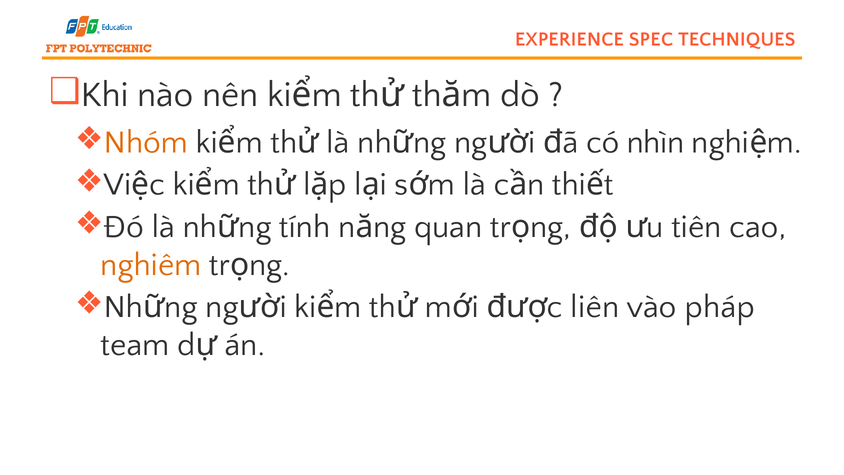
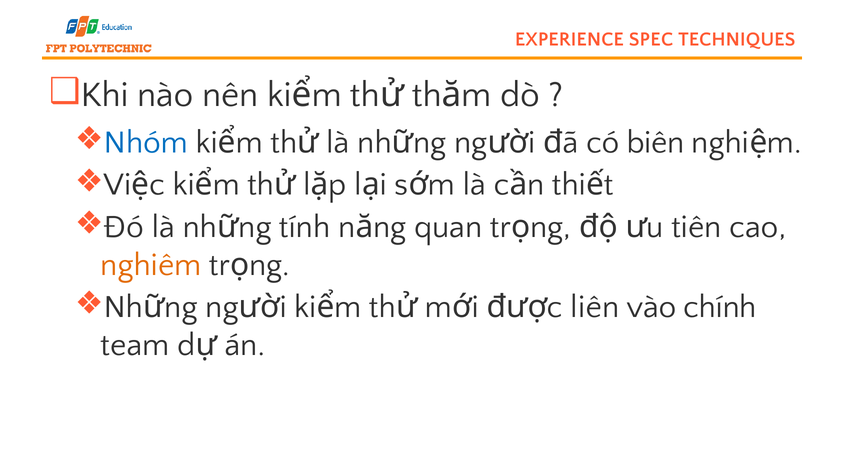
Nhóm colour: orange -> blue
nhìn: nhìn -> biên
pháp: pháp -> chính
